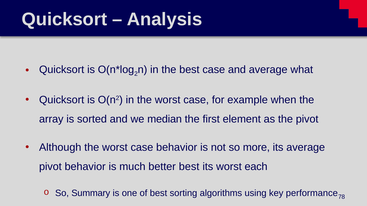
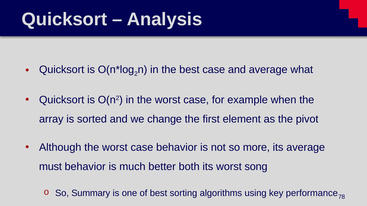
median: median -> change
pivot at (50, 167): pivot -> must
better best: best -> both
each: each -> song
